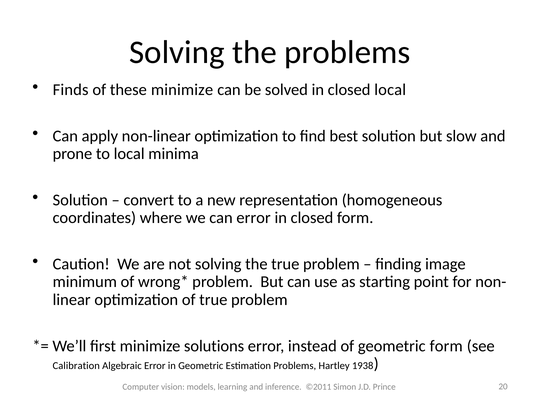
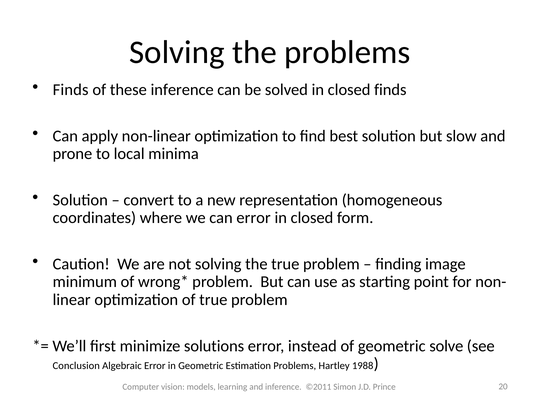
these minimize: minimize -> inference
closed local: local -> finds
geometric form: form -> solve
Calibration: Calibration -> Conclusion
1938: 1938 -> 1988
